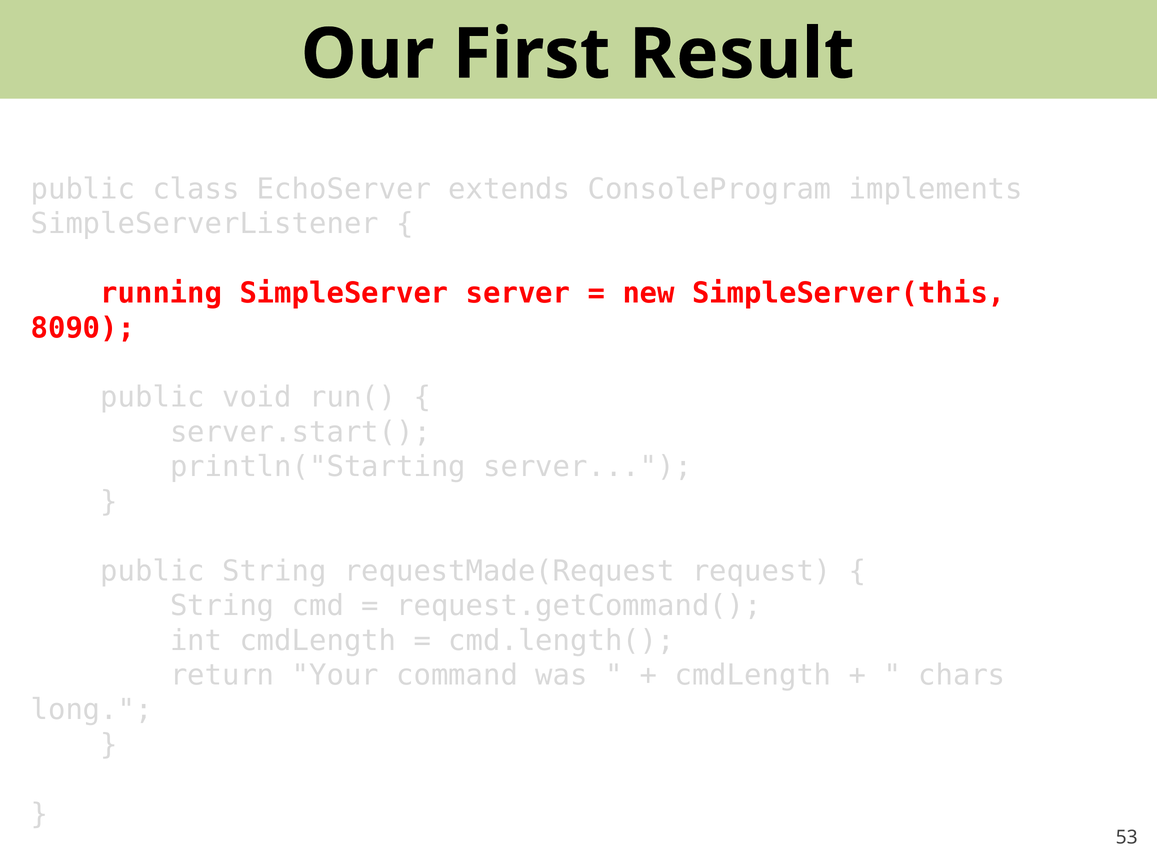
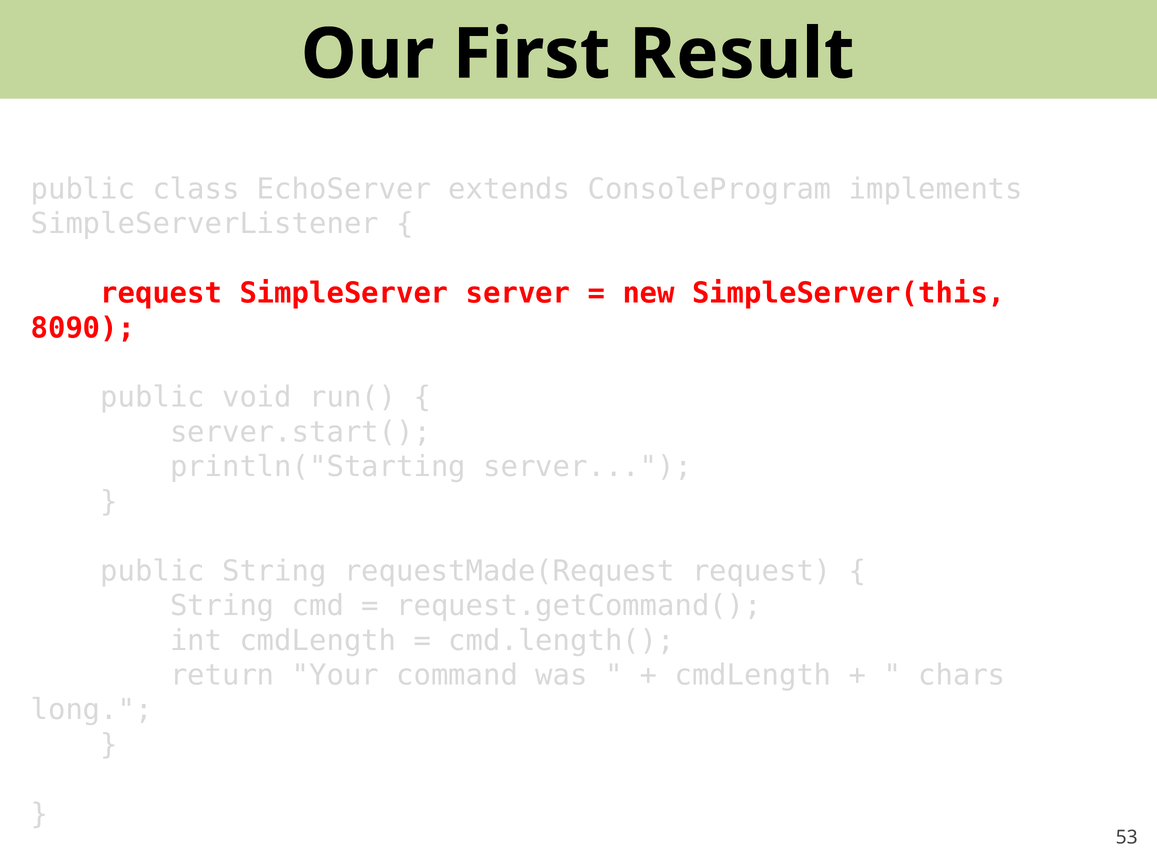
running at (161, 293): running -> request
